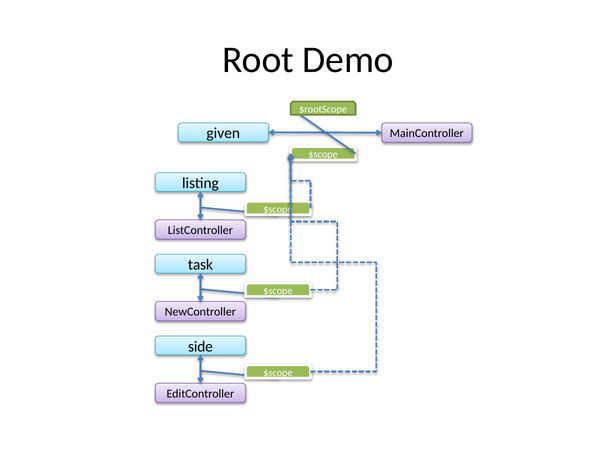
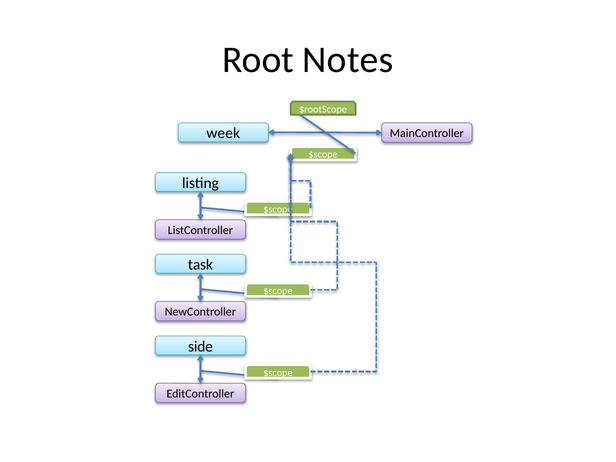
Demo: Demo -> Notes
given: given -> week
